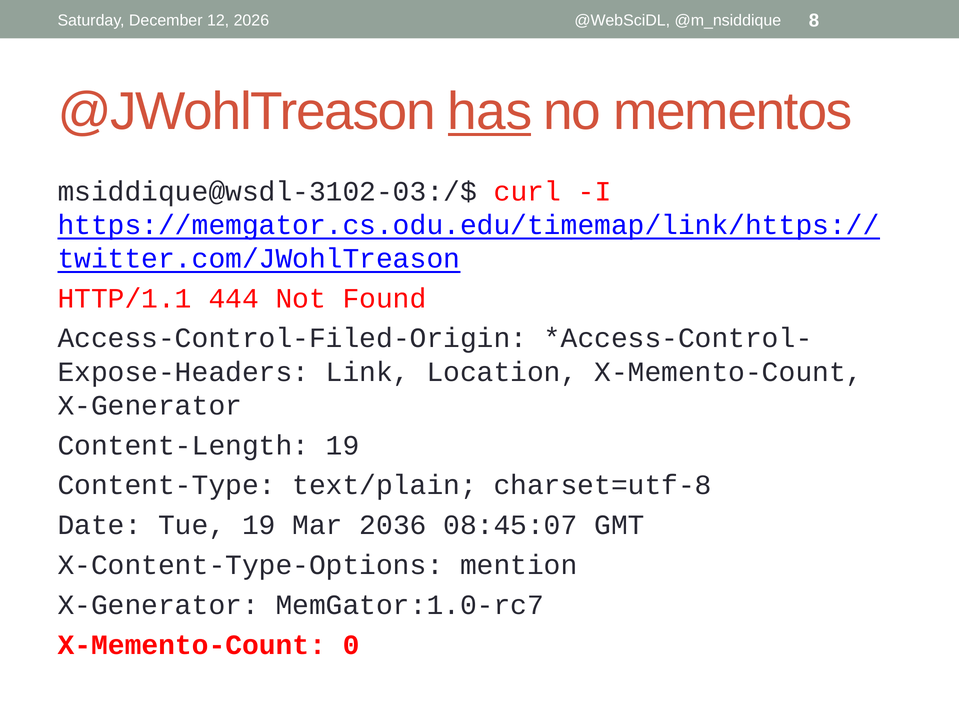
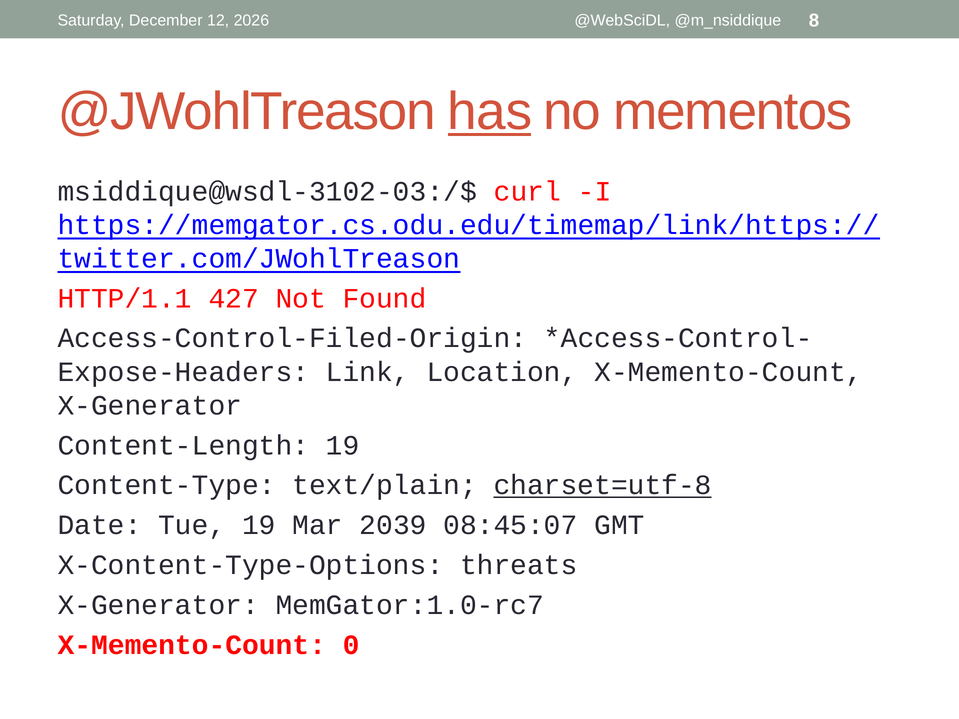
444: 444 -> 427
charset=utf-8 underline: none -> present
2036: 2036 -> 2039
mention: mention -> threats
